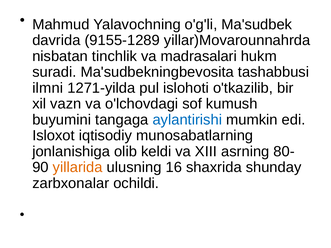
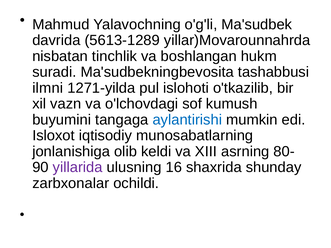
9155-1289: 9155-1289 -> 5613-1289
madrasalari: madrasalari -> boshlangan
yillarida colour: orange -> purple
